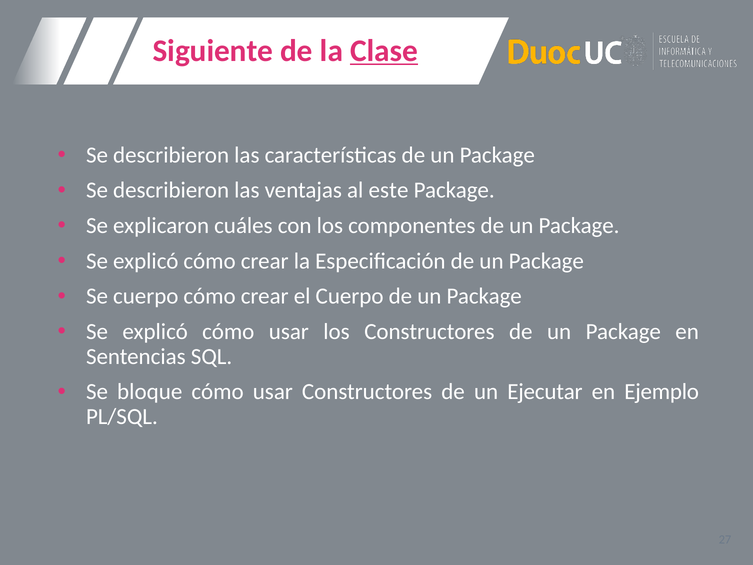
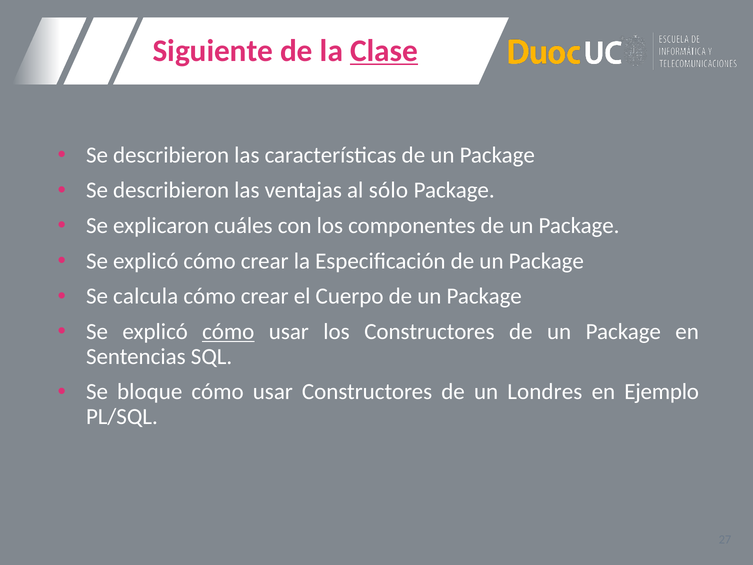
este: este -> sólo
Se cuerpo: cuerpo -> calcula
cómo at (228, 331) underline: none -> present
Ejecutar: Ejecutar -> Londres
